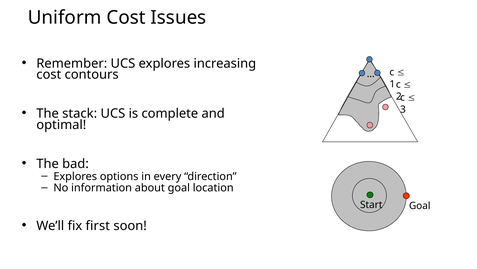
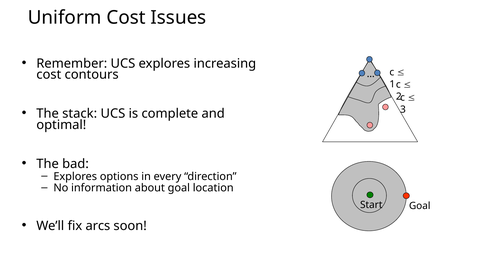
first: first -> arcs
